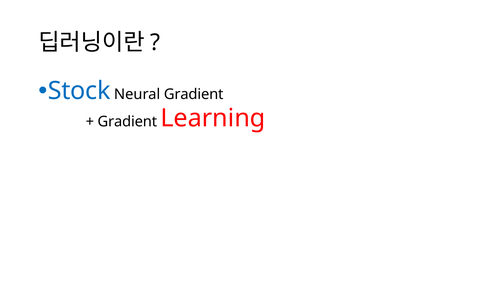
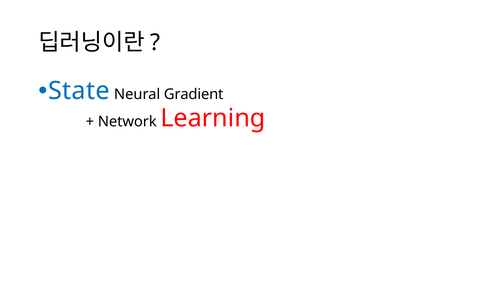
Stock: Stock -> State
Gradient at (127, 121): Gradient -> Network
